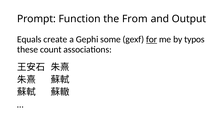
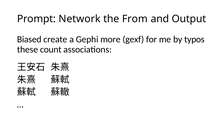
Function: Function -> Network
Equals: Equals -> Biased
some: some -> more
for underline: present -> none
